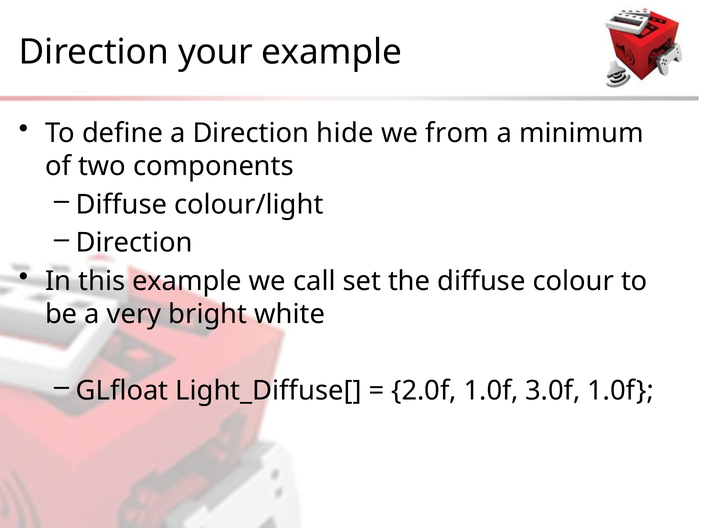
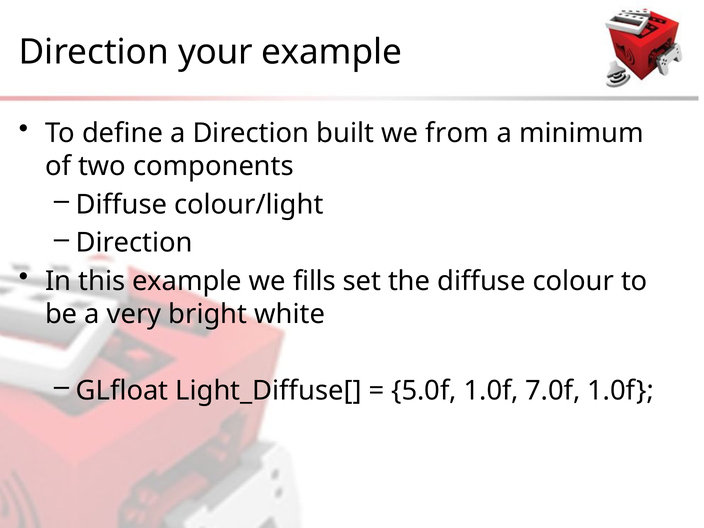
hide: hide -> built
call: call -> fills
2.0f: 2.0f -> 5.0f
3.0f: 3.0f -> 7.0f
